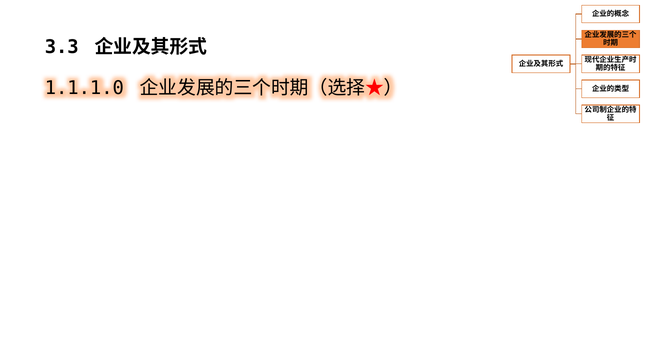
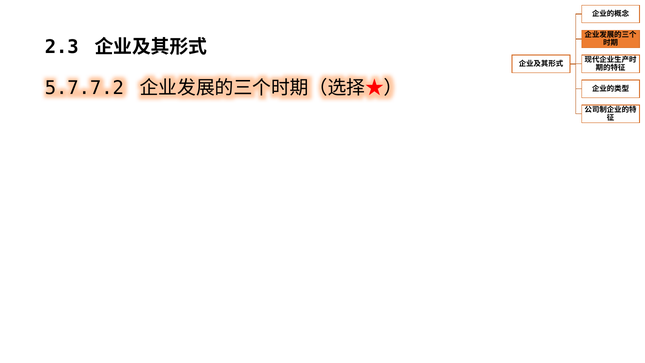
3.3: 3.3 -> 2.3
1.1.1.0: 1.1.1.0 -> 5.7.7.2
